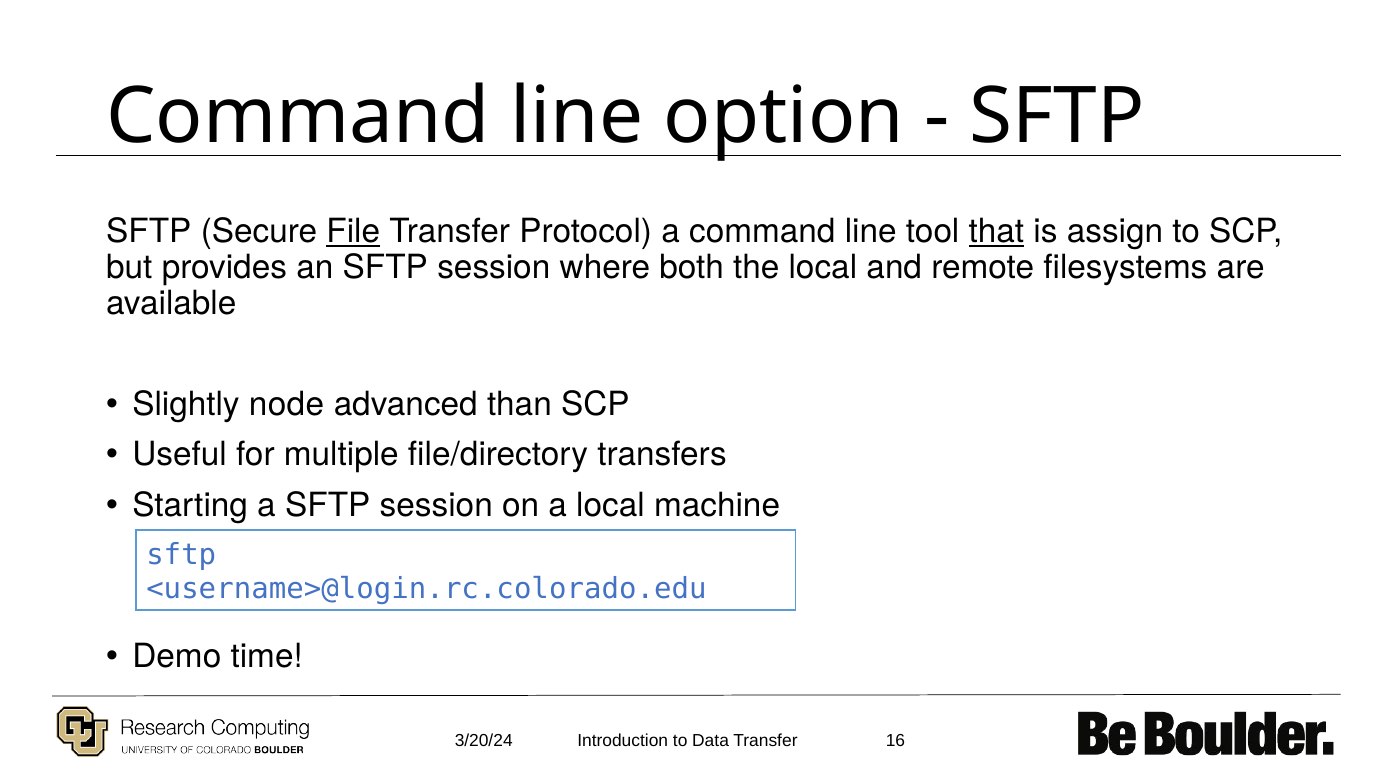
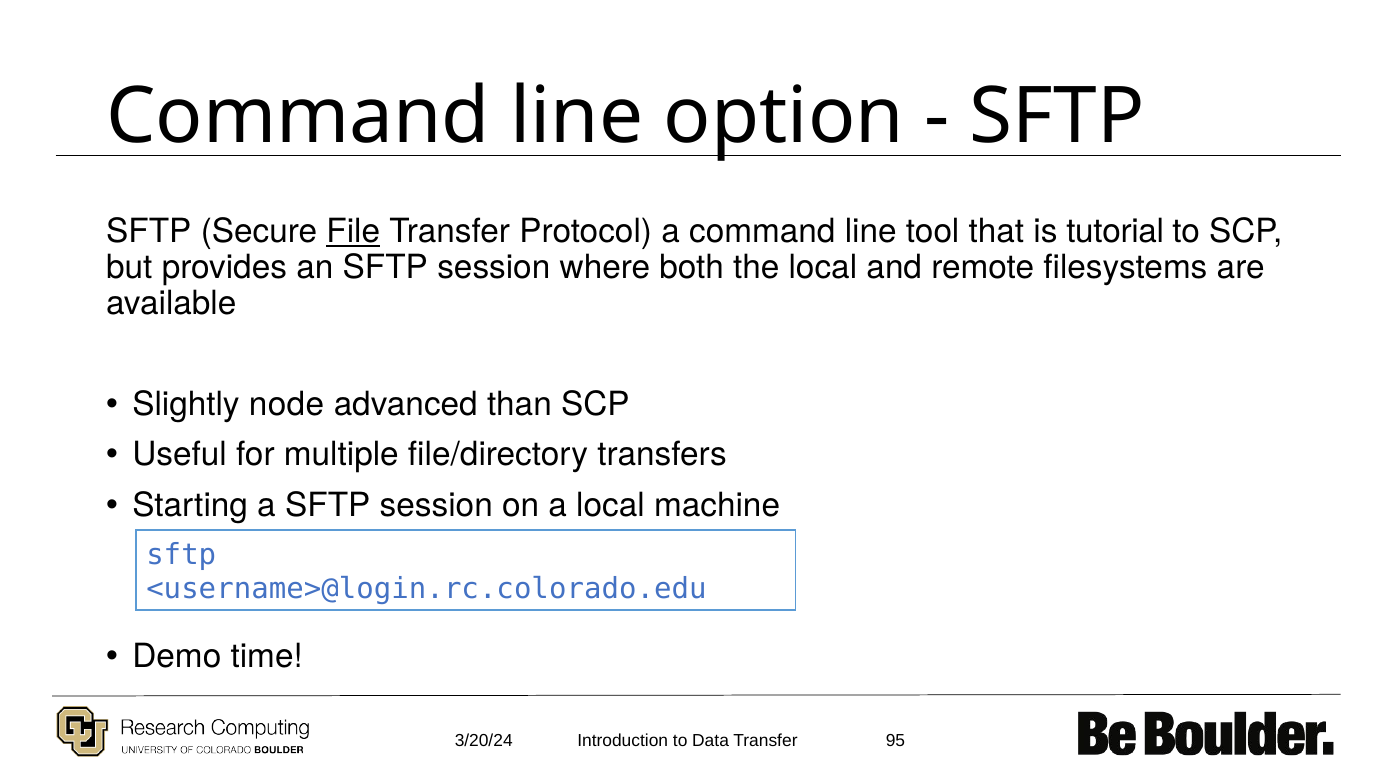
that underline: present -> none
assign: assign -> tutorial
16: 16 -> 95
